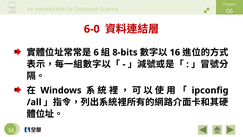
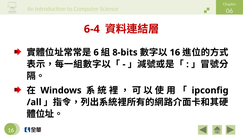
6-0: 6-0 -> 6-4
